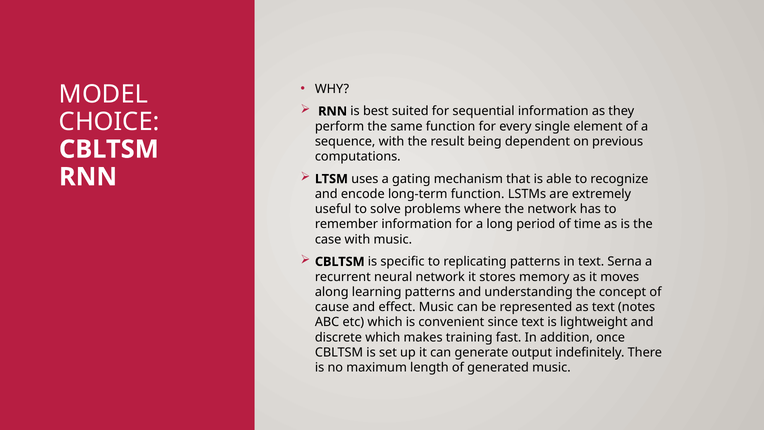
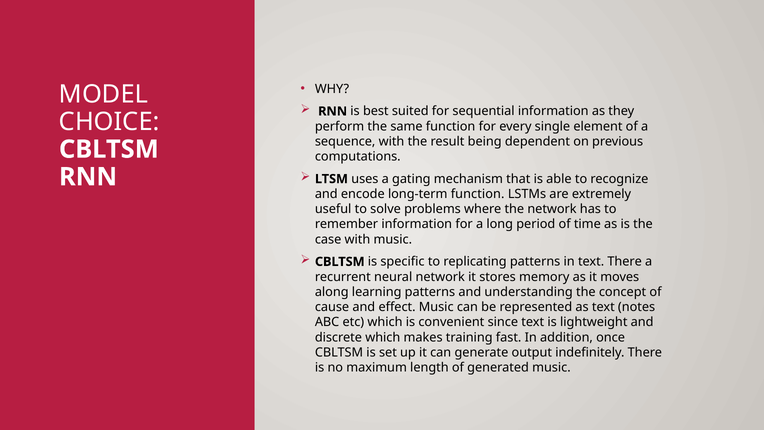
text Serna: Serna -> There
